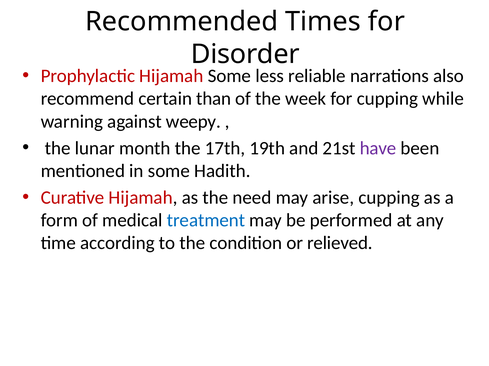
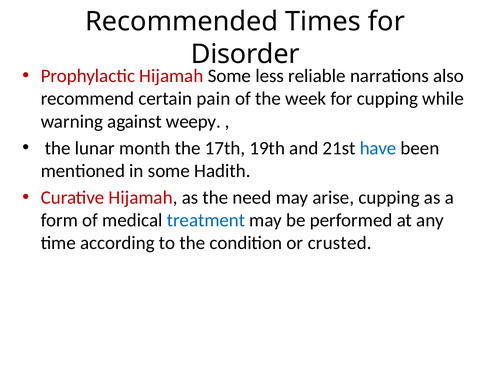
than: than -> pain
have colour: purple -> blue
relieved: relieved -> crusted
